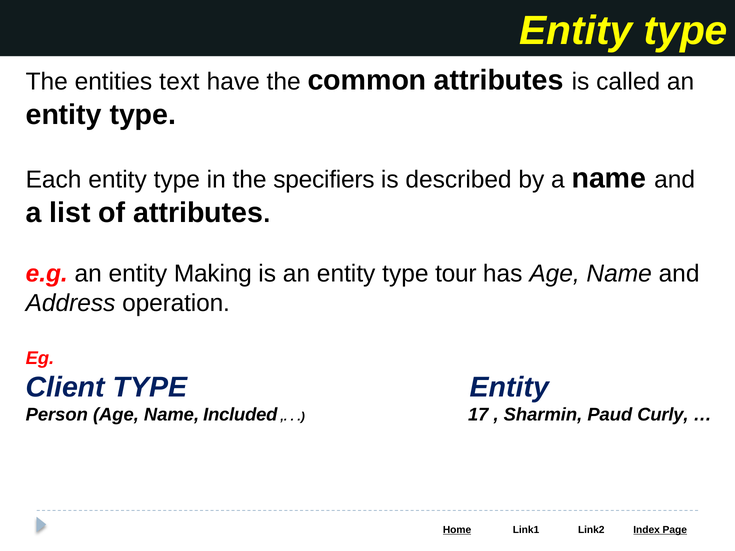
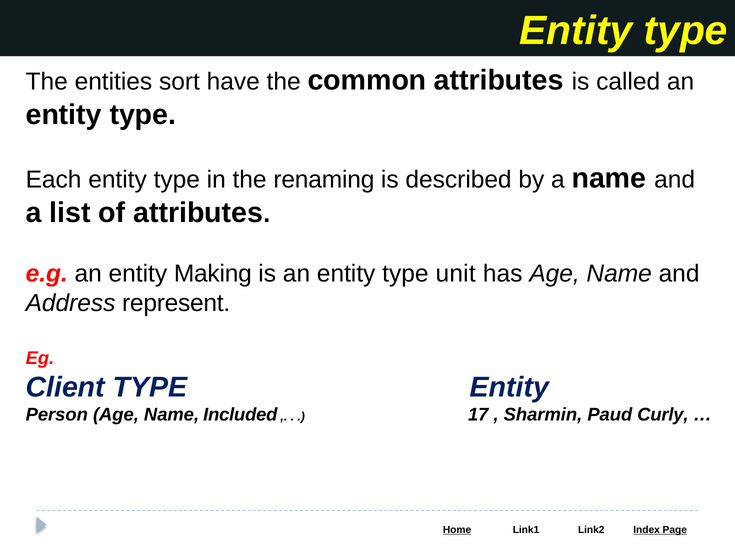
text: text -> sort
specifiers: specifiers -> renaming
tour: tour -> unit
operation: operation -> represent
